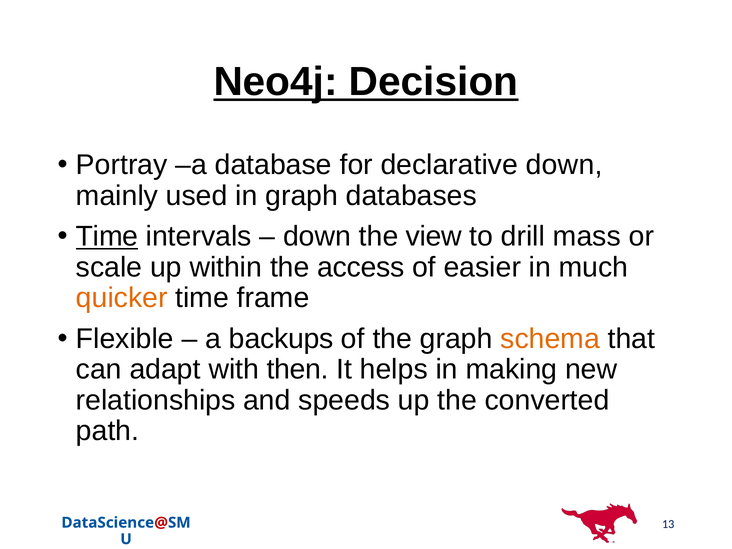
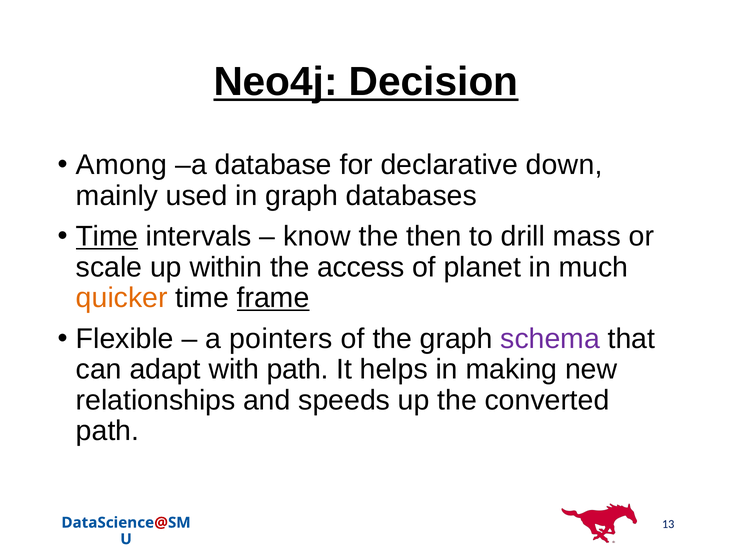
Portray: Portray -> Among
down at (317, 237): down -> know
view: view -> then
easier: easier -> planet
frame underline: none -> present
backups: backups -> pointers
schema colour: orange -> purple
with then: then -> path
